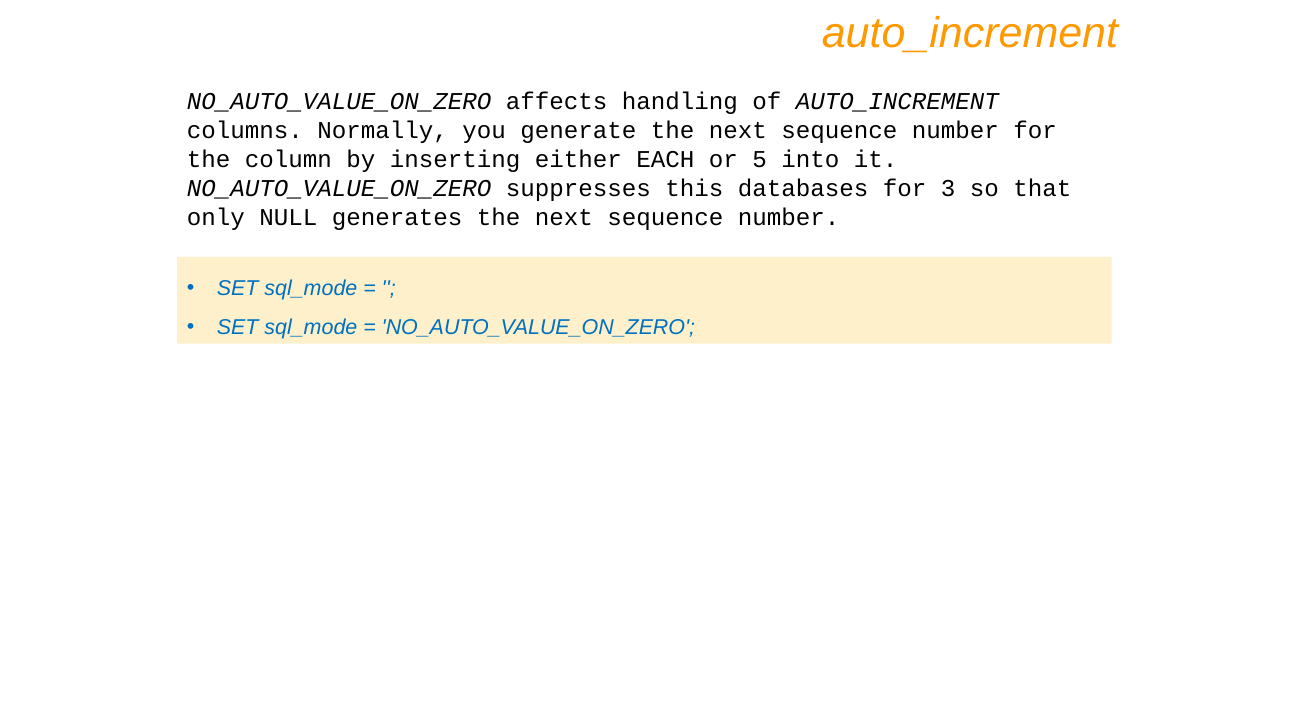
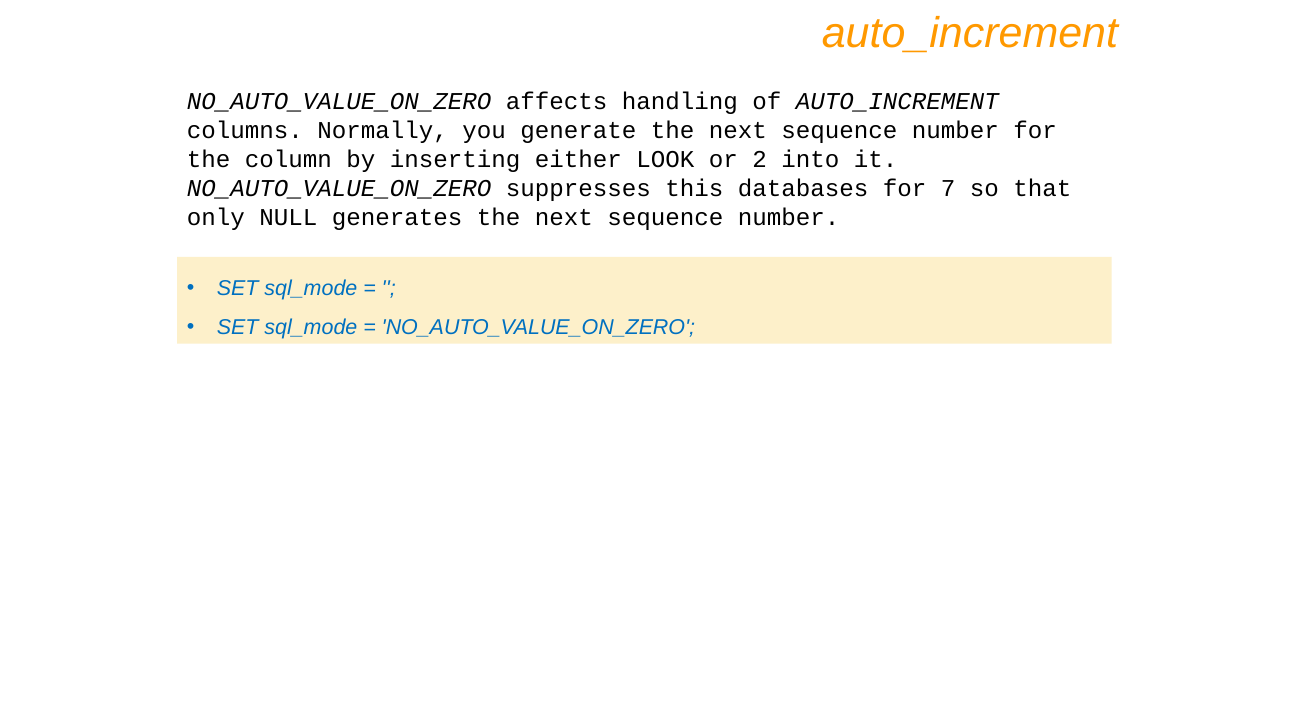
EACH: EACH -> LOOK
5: 5 -> 2
3: 3 -> 7
